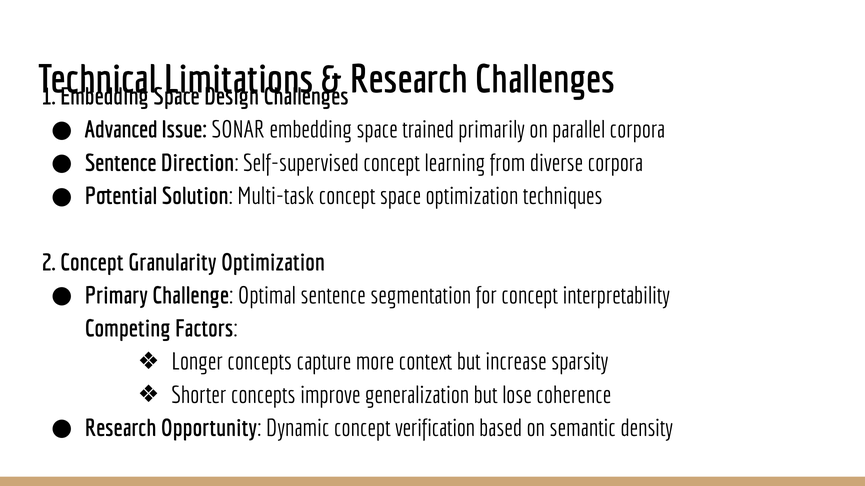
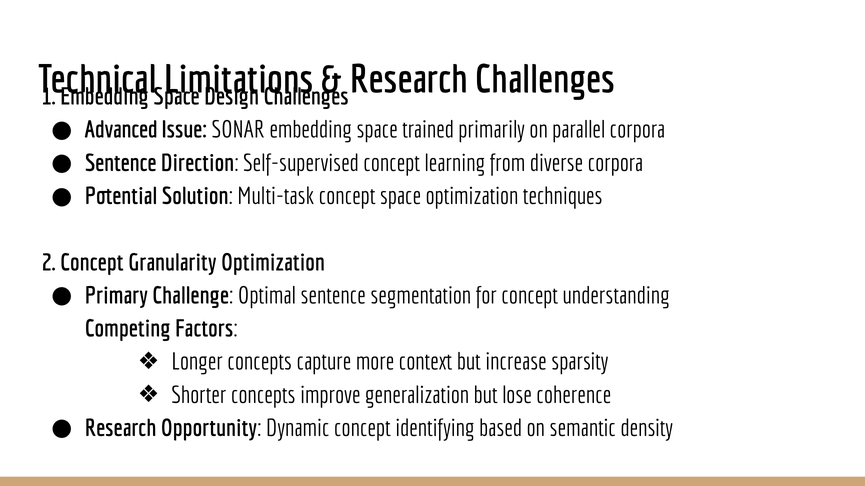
interpretability: interpretability -> understanding
verification: verification -> identifying
